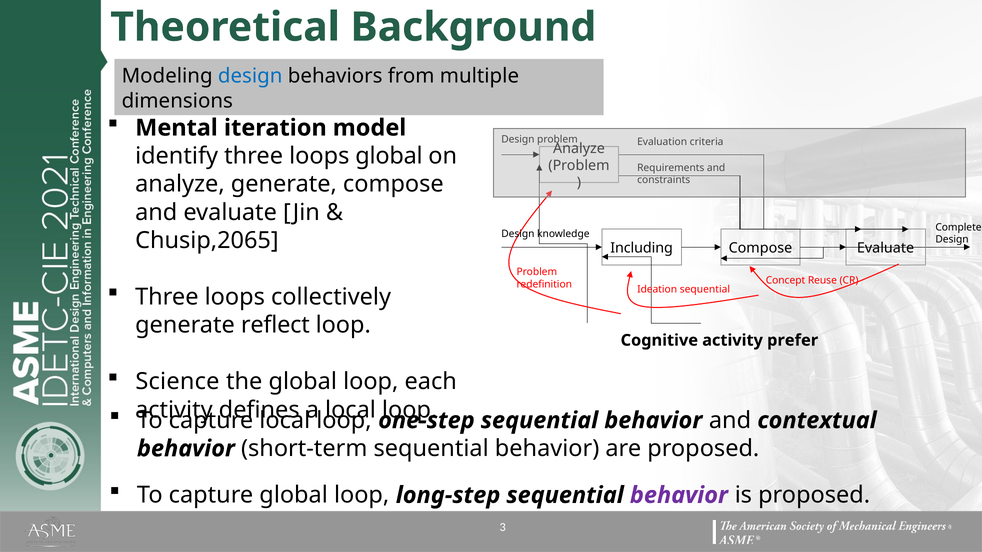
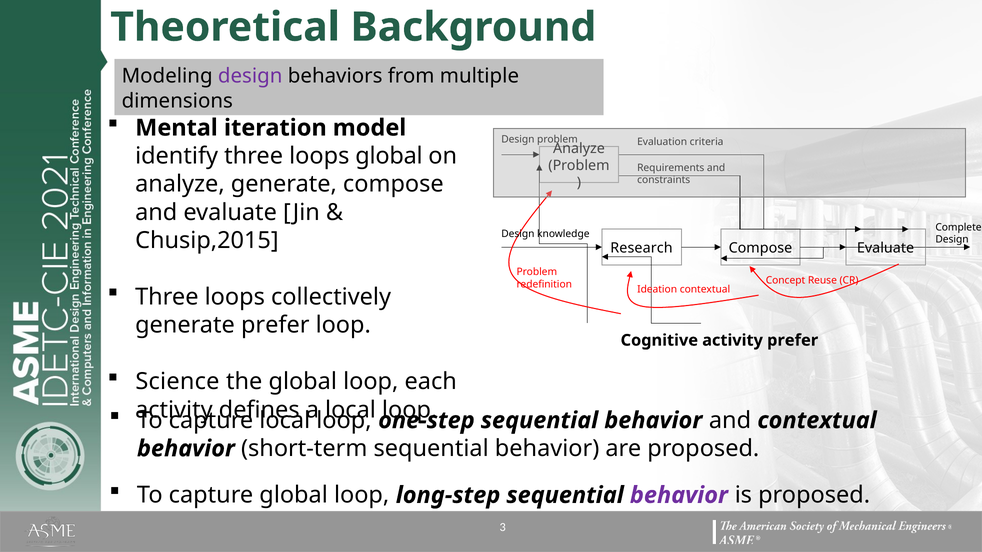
design at (250, 76) colour: blue -> purple
Chusip,2065: Chusip,2065 -> Chusip,2015
Including: Including -> Research
Ideation sequential: sequential -> contextual
generate reflect: reflect -> prefer
